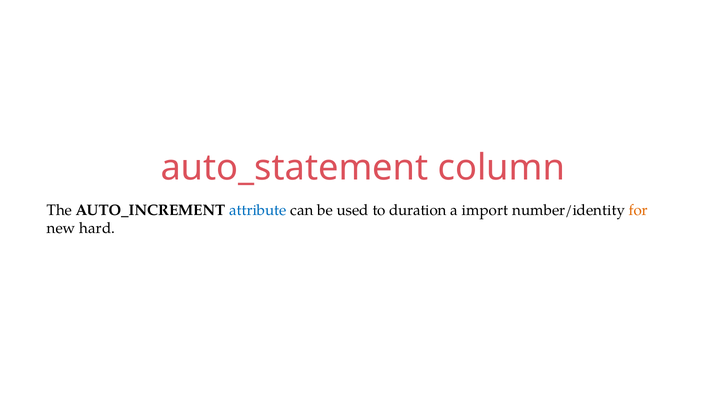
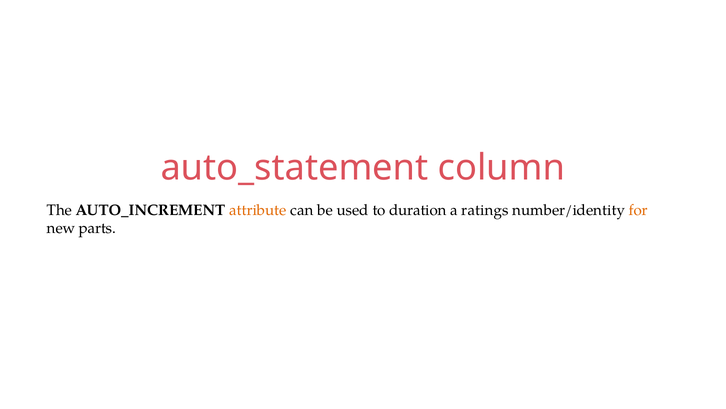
attribute colour: blue -> orange
import: import -> ratings
hard: hard -> parts
